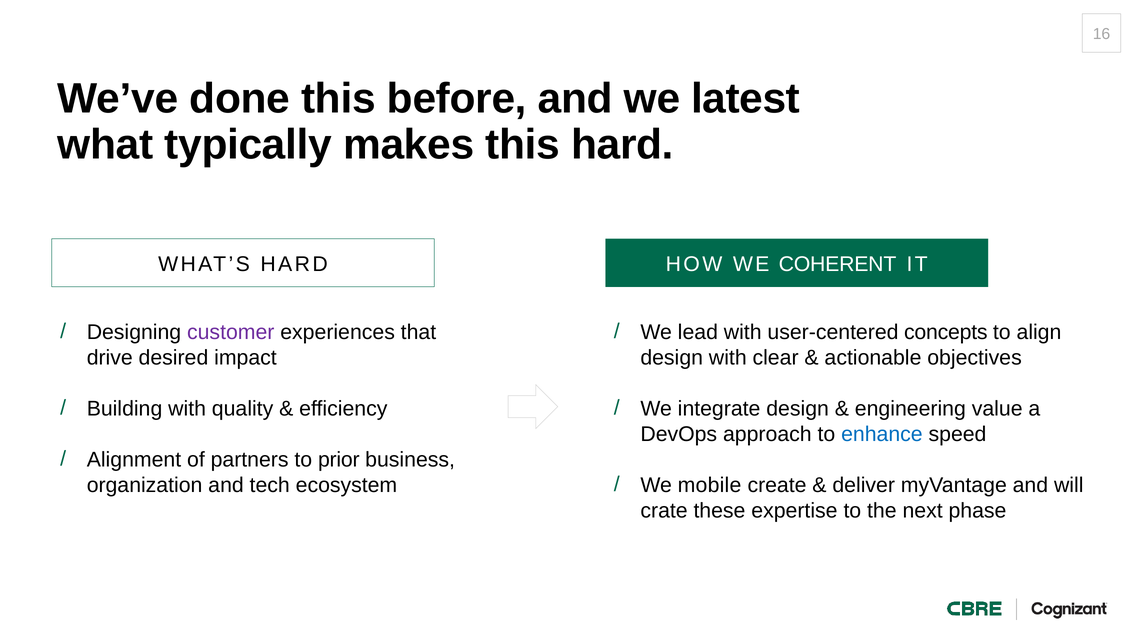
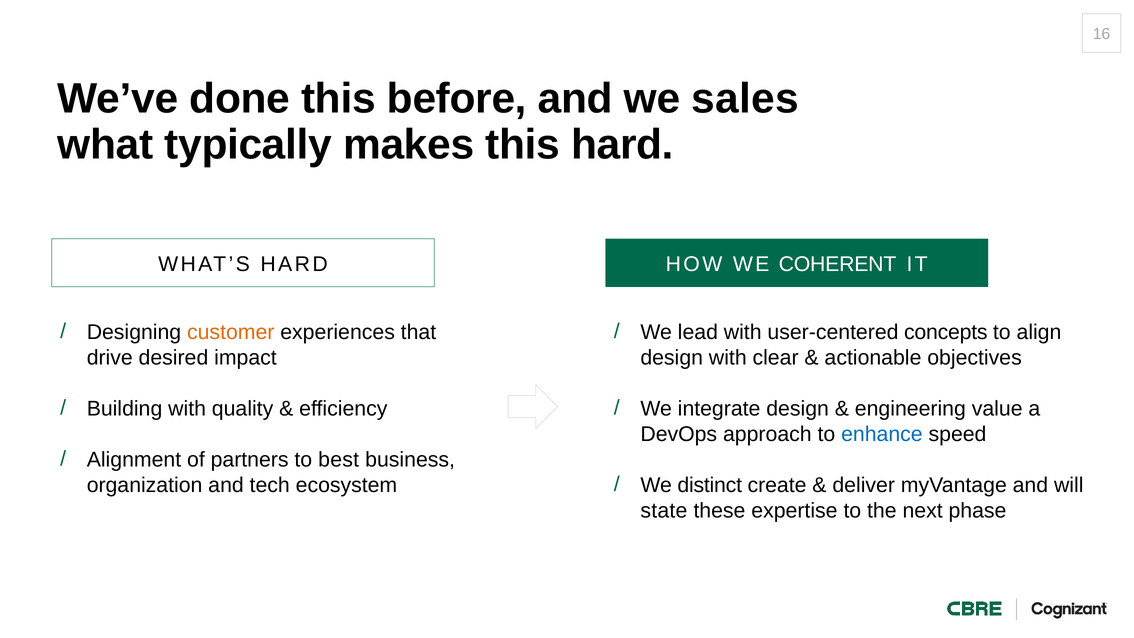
latest: latest -> sales
customer colour: purple -> orange
prior: prior -> best
mobile: mobile -> distinct
crate: crate -> state
